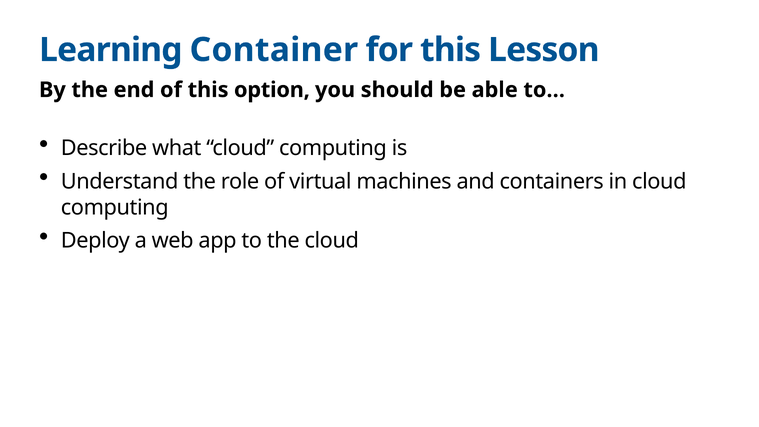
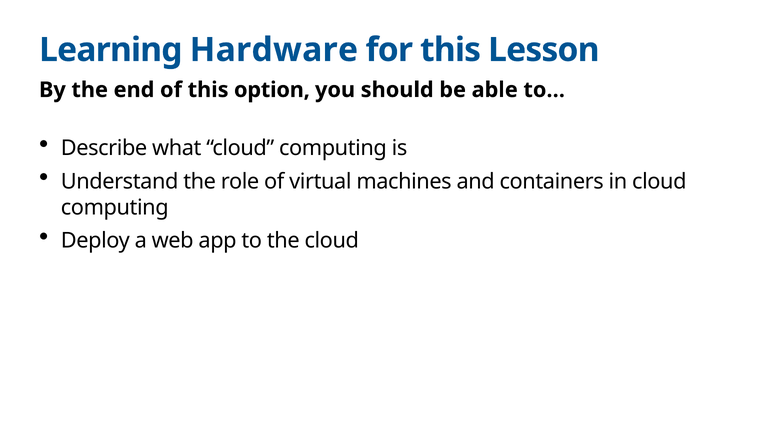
Container: Container -> Hardware
